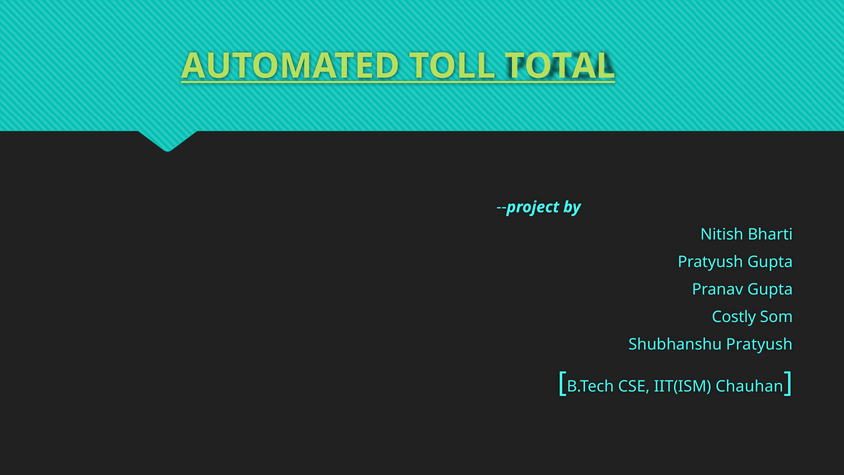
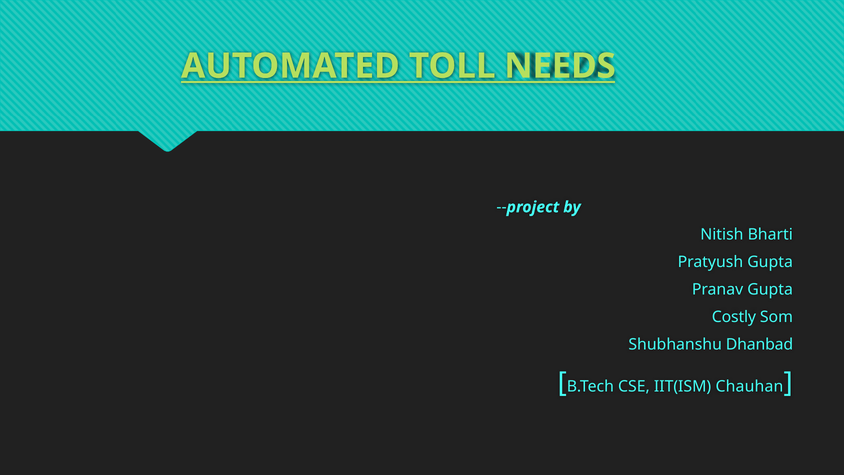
TOTAL: TOTAL -> NEEDS
Shubhanshu Pratyush: Pratyush -> Dhanbad
